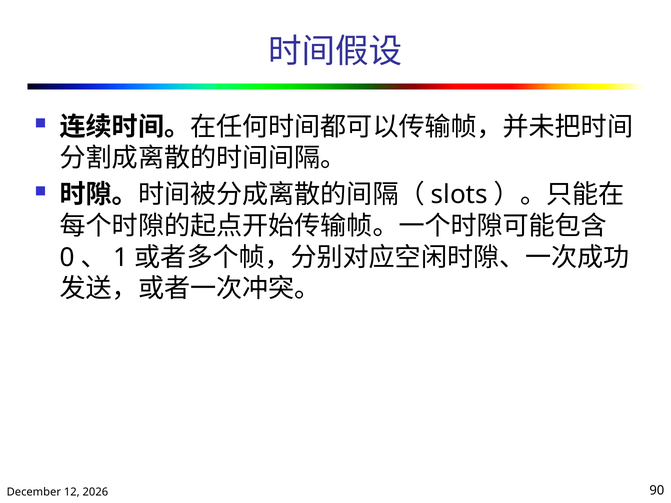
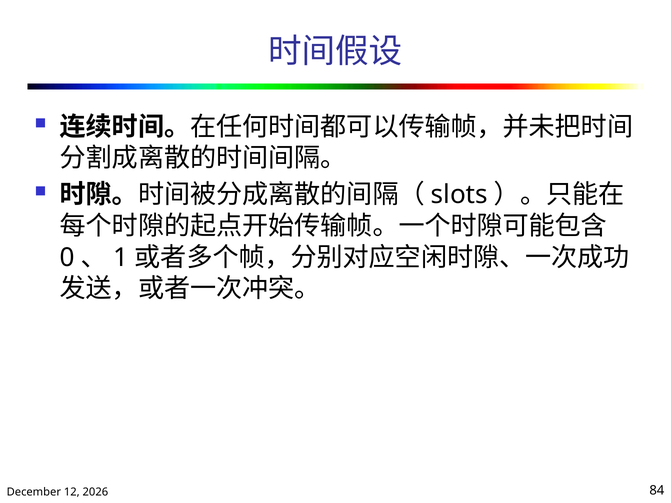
90: 90 -> 84
